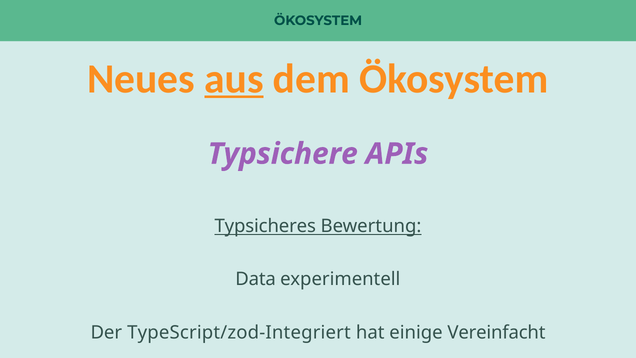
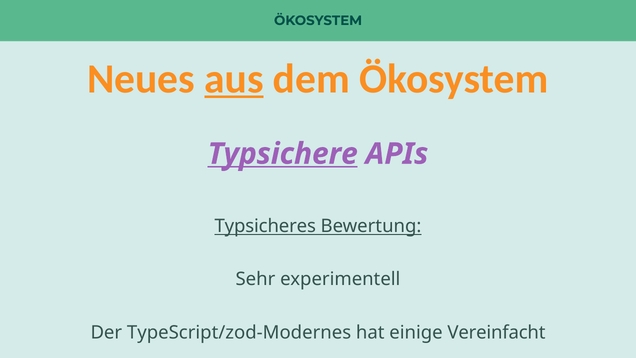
Typsichere underline: none -> present
Data: Data -> Sehr
TypeScript/zod-Integriert: TypeScript/zod-Integriert -> TypeScript/zod-Modernes
